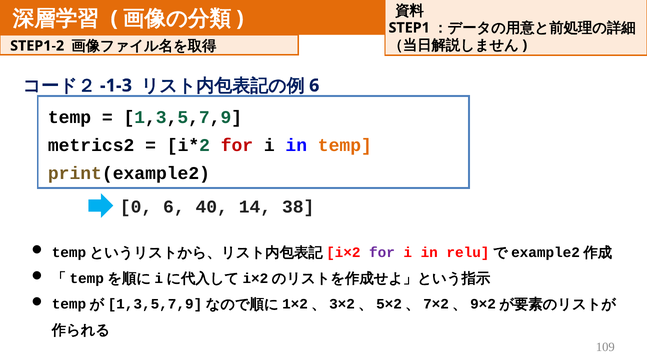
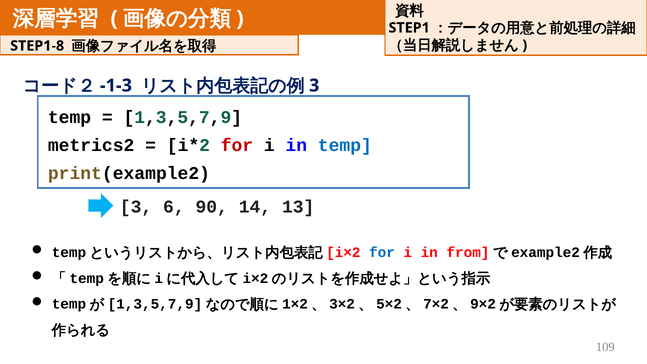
STEP1-2: STEP1-2 -> STEP1-8
6 at (314, 86): 6 -> 3
temp at (345, 145) colour: orange -> blue
0 at (136, 207): 0 -> 3
40: 40 -> 90
38: 38 -> 13
for at (382, 252) colour: purple -> blue
relu: relu -> from
